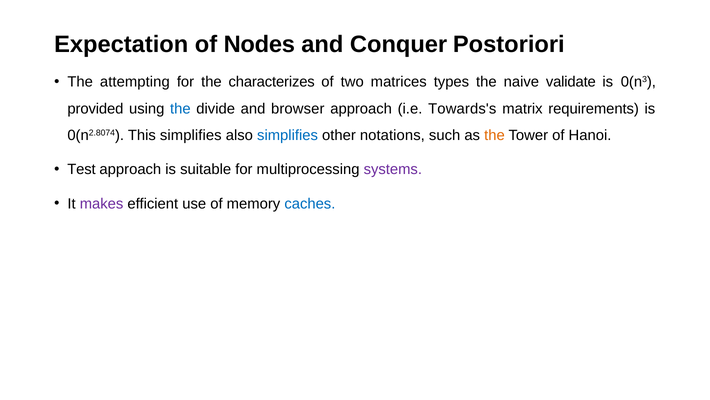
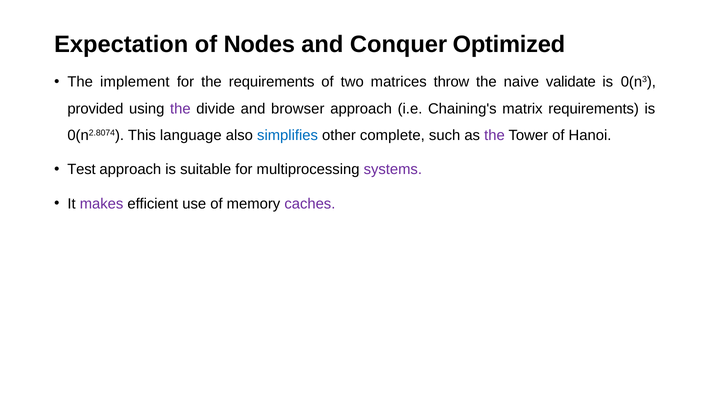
Postoriori: Postoriori -> Optimized
attempting: attempting -> implement
the characterizes: characterizes -> requirements
types: types -> throw
the at (180, 109) colour: blue -> purple
Towards's: Towards's -> Chaining's
This simplifies: simplifies -> language
notations: notations -> complete
the at (494, 135) colour: orange -> purple
caches colour: blue -> purple
